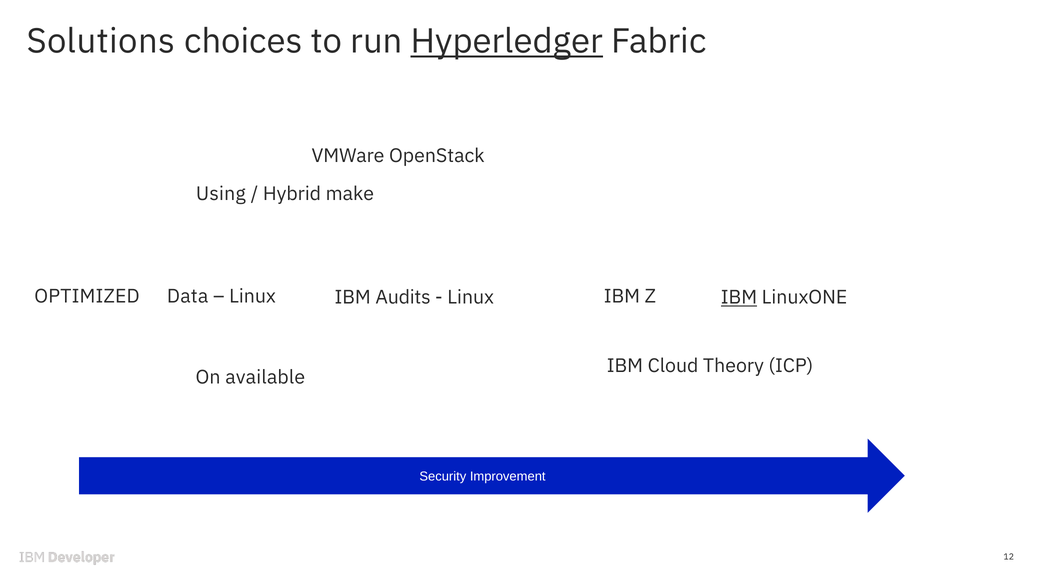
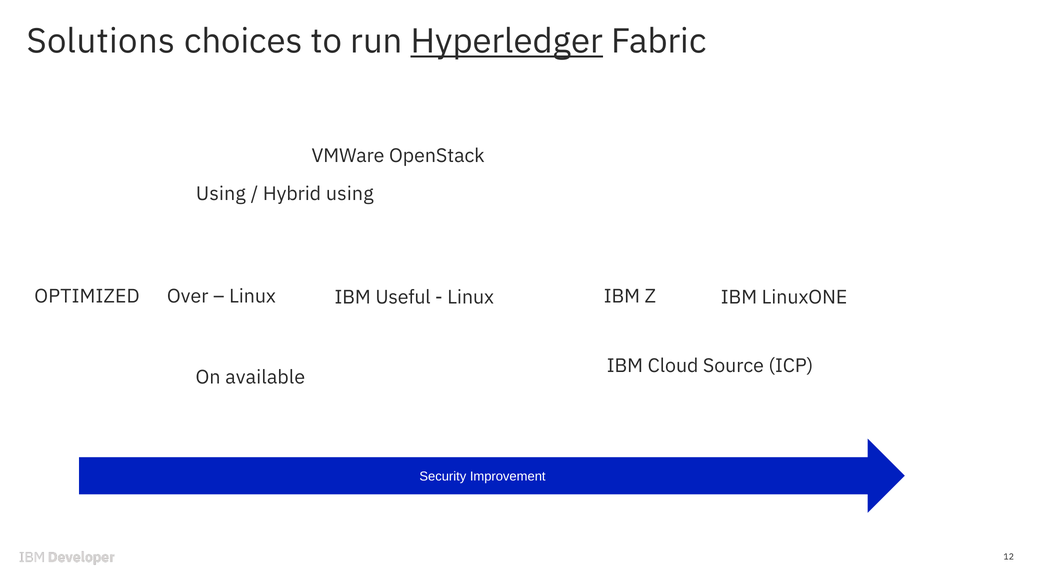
Hybrid make: make -> using
Data: Data -> Over
Audits: Audits -> Useful
IBM at (739, 297) underline: present -> none
Theory: Theory -> Source
